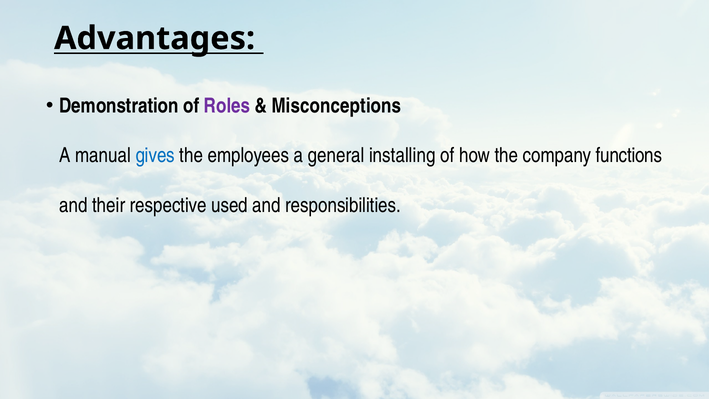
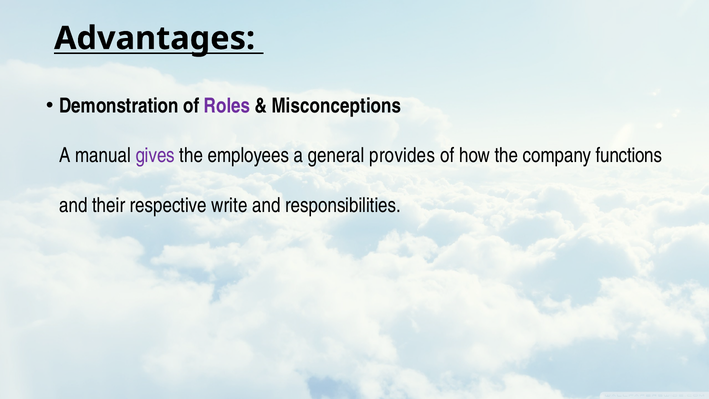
gives colour: blue -> purple
installing: installing -> provides
used: used -> write
